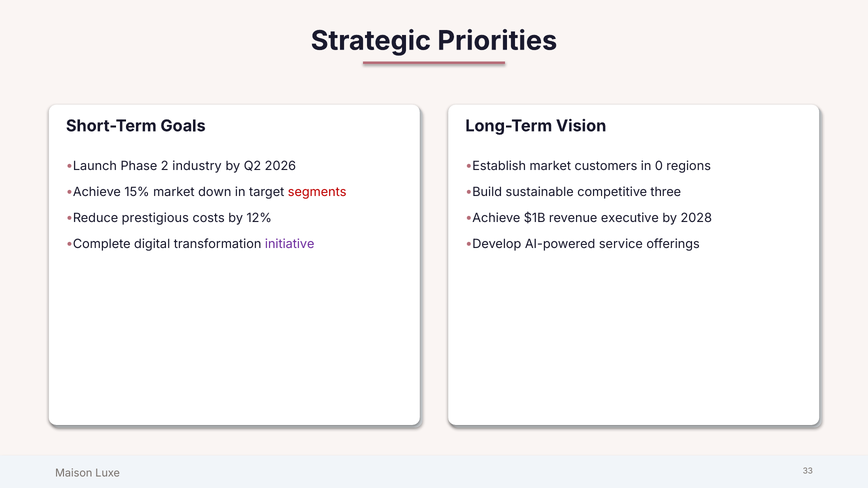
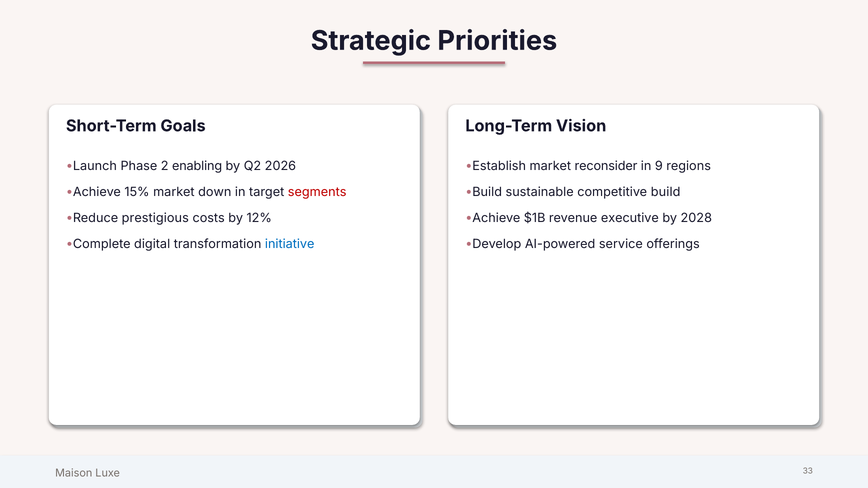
industry: industry -> enabling
customers: customers -> reconsider
0: 0 -> 9
competitive three: three -> build
initiative colour: purple -> blue
